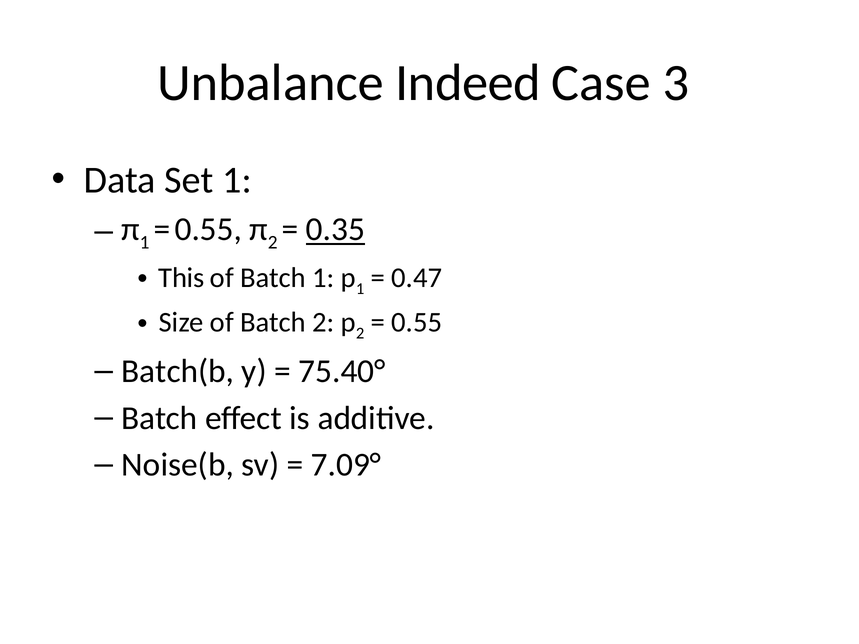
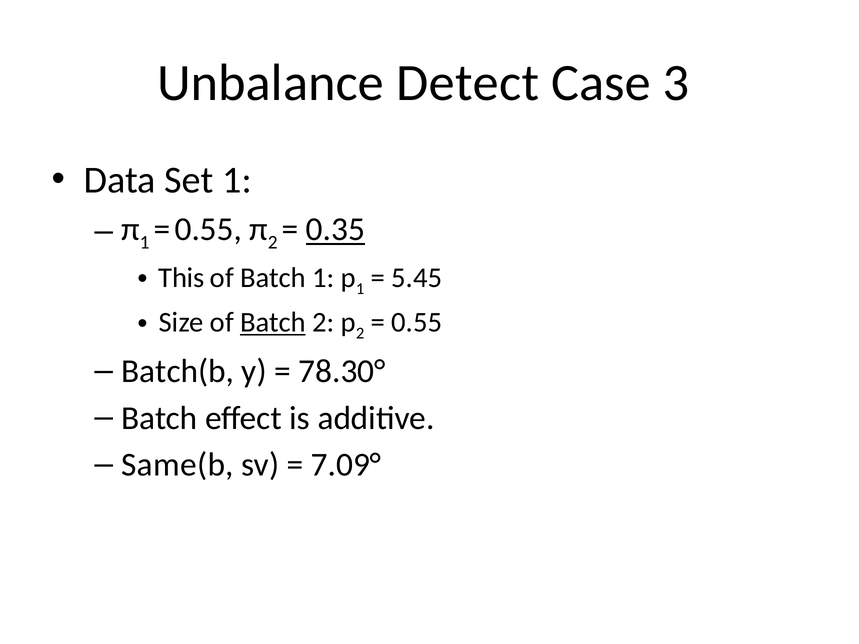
Indeed: Indeed -> Detect
0.47: 0.47 -> 5.45
Batch at (273, 322) underline: none -> present
75.40°: 75.40° -> 78.30°
Noise(b: Noise(b -> Same(b
